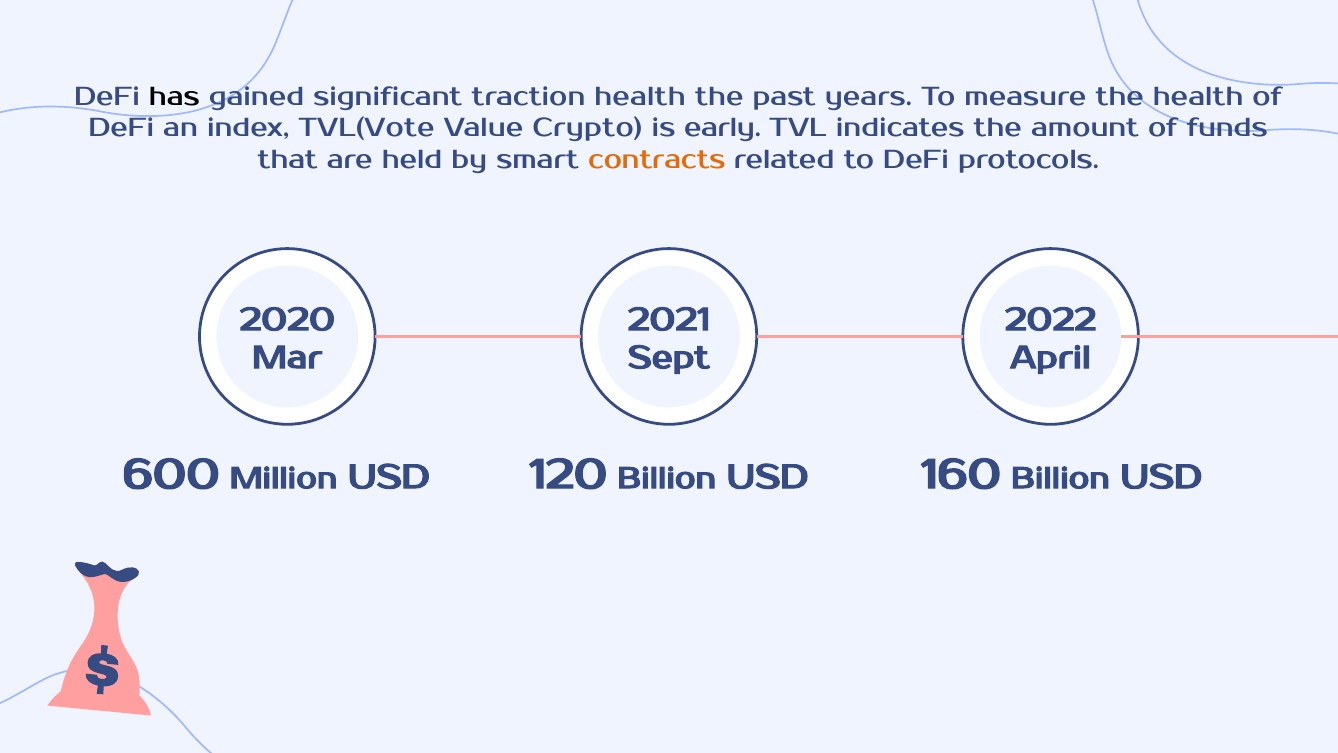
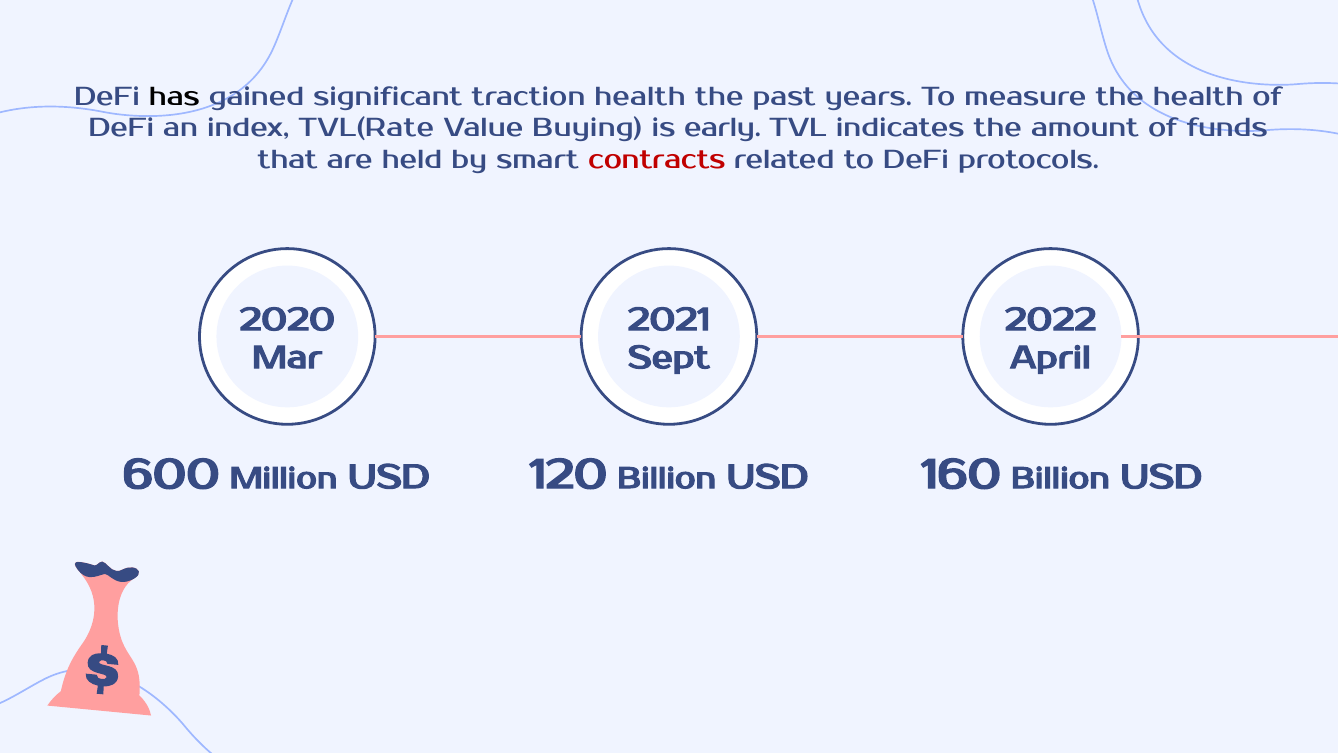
TVL(Vote: TVL(Vote -> TVL(Rate
Crypto: Crypto -> Buying
contracts colour: orange -> red
